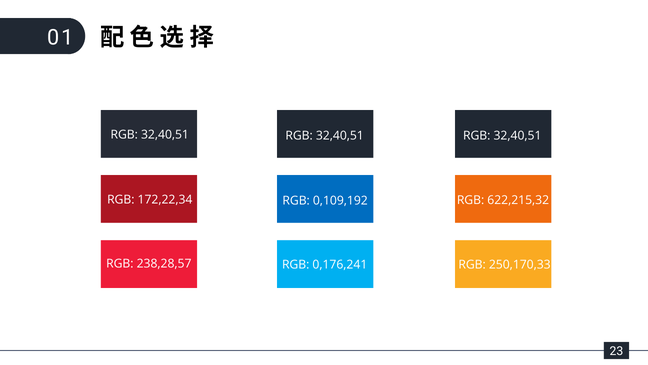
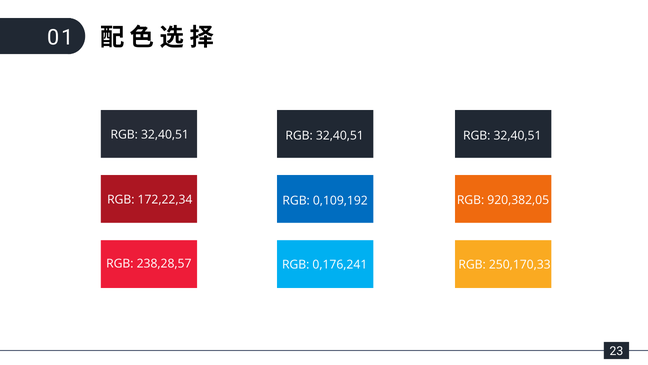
622,215,32: 622,215,32 -> 920,382,05
